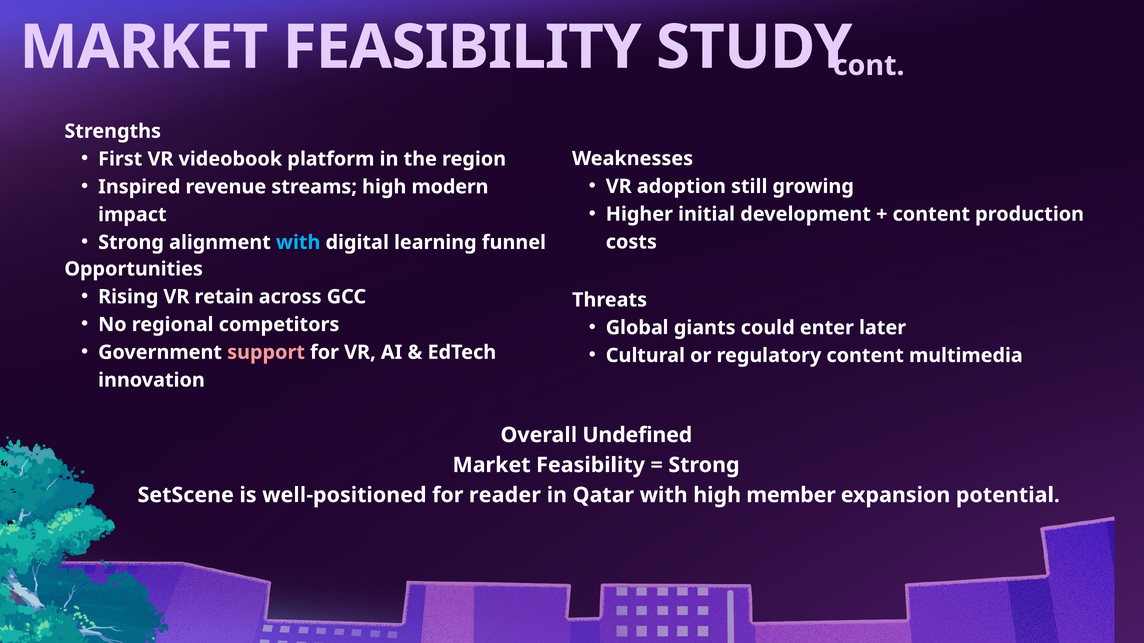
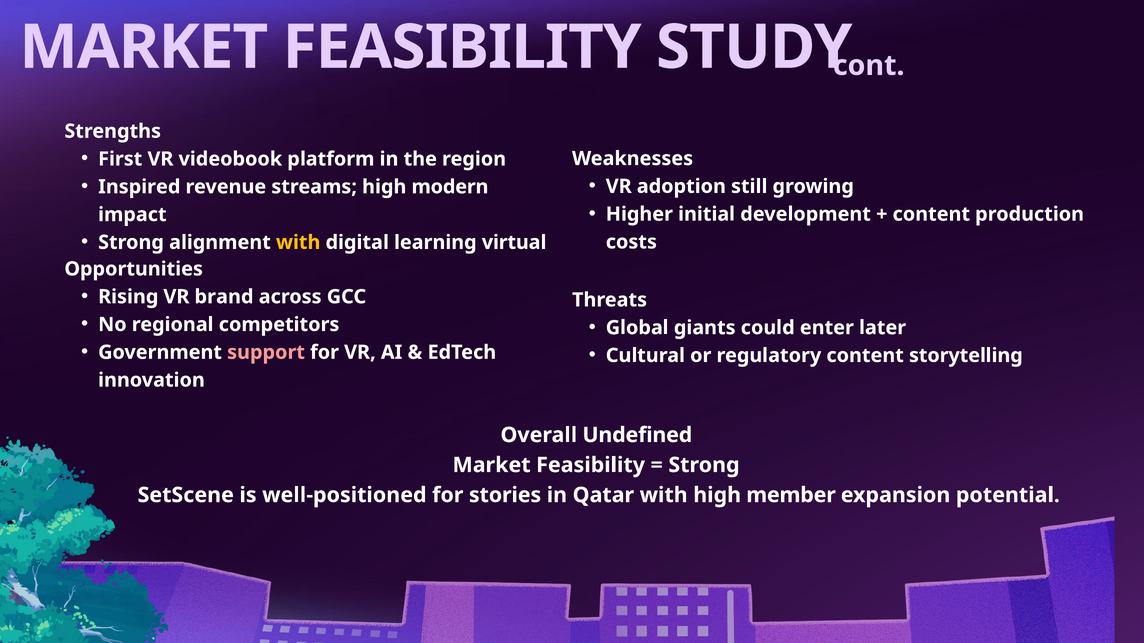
with at (298, 243) colour: light blue -> yellow
funnel: funnel -> virtual
retain: retain -> brand
multimedia: multimedia -> storytelling
reader: reader -> stories
